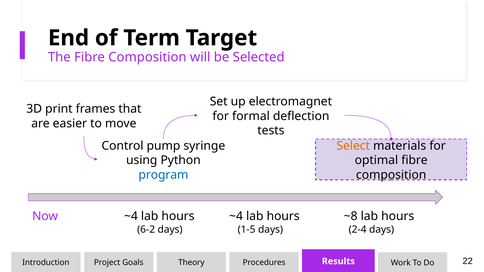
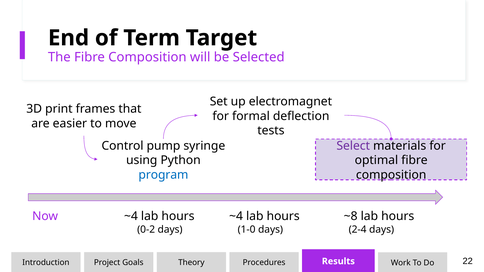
Select colour: orange -> purple
6-2: 6-2 -> 0-2
1-5: 1-5 -> 1-0
